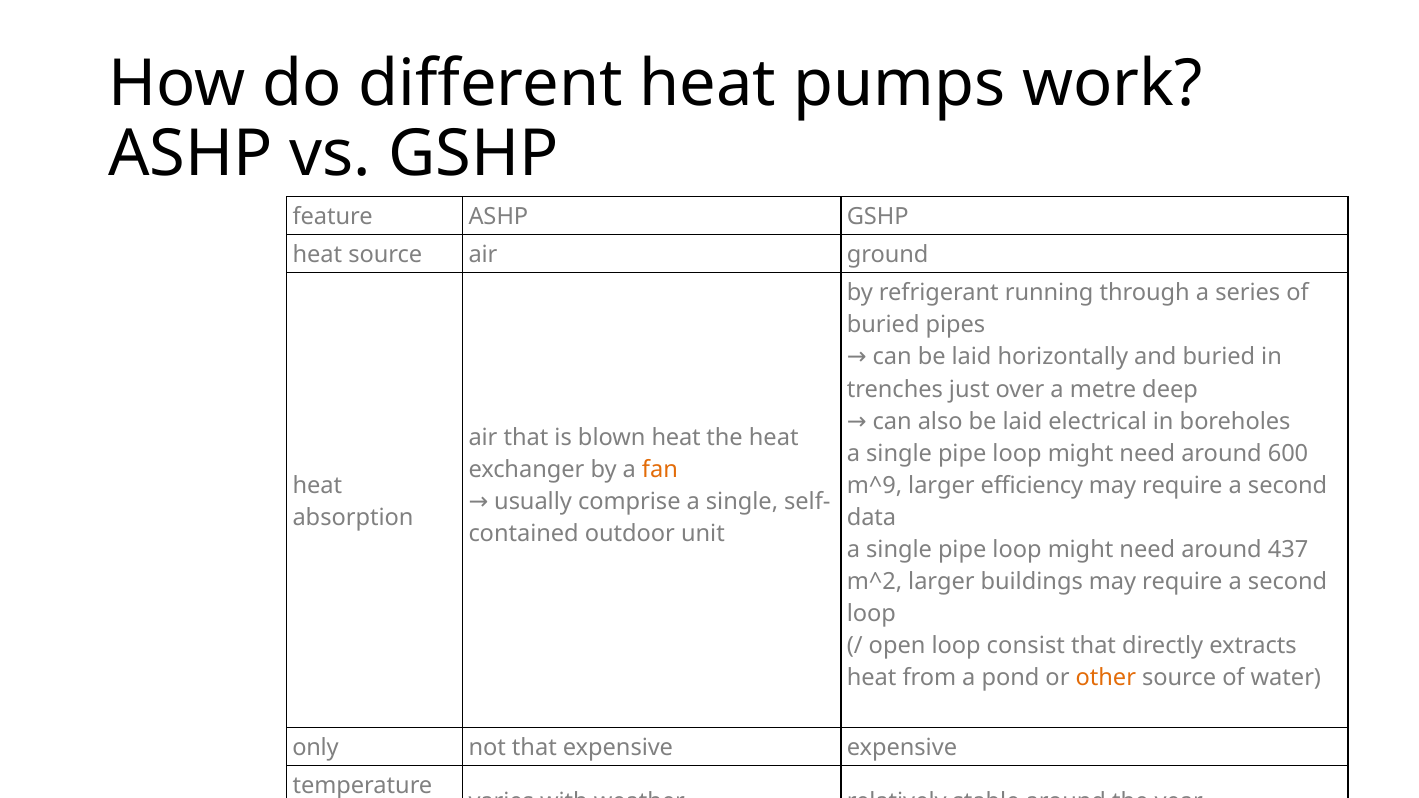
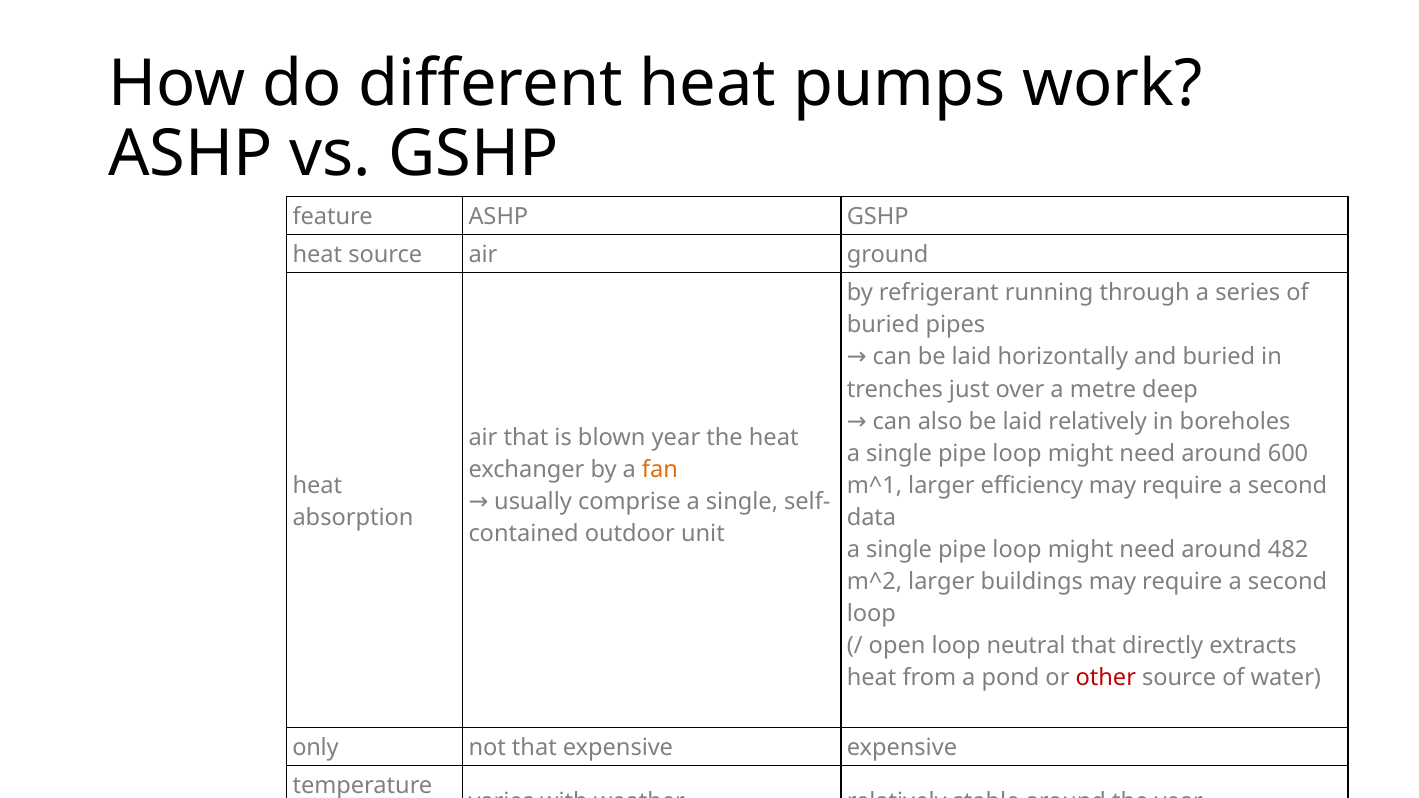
laid electrical: electrical -> relatively
blown heat: heat -> year
m^9: m^9 -> m^1
437: 437 -> 482
consist: consist -> neutral
other colour: orange -> red
